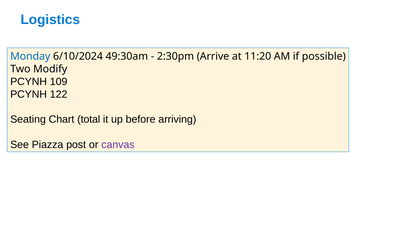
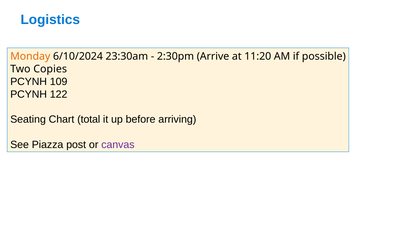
Monday colour: blue -> orange
49:30am: 49:30am -> 23:30am
Modify: Modify -> Copies
